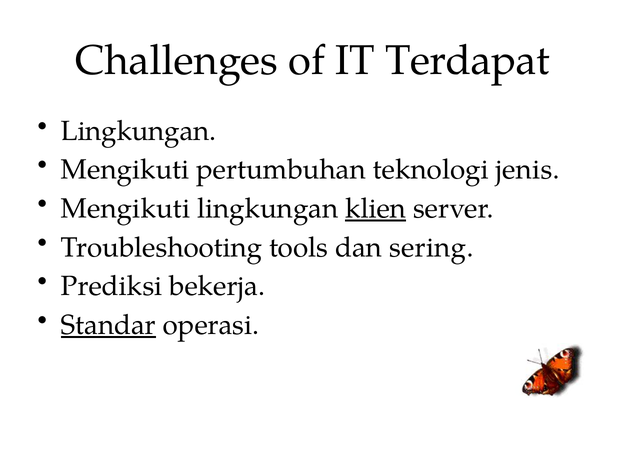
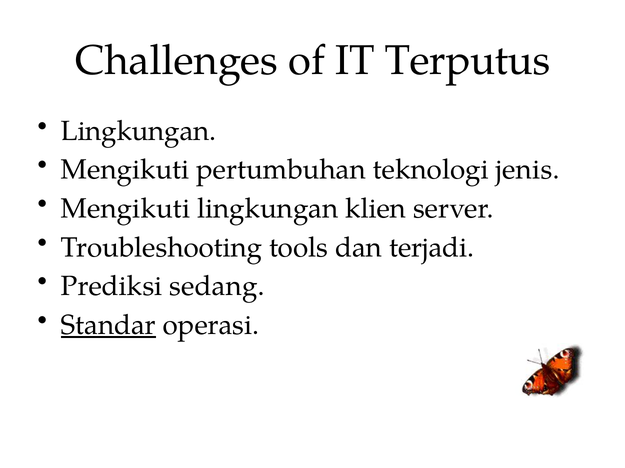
Terdapat: Terdapat -> Terputus
klien underline: present -> none
sering: sering -> terjadi
bekerja: bekerja -> sedang
